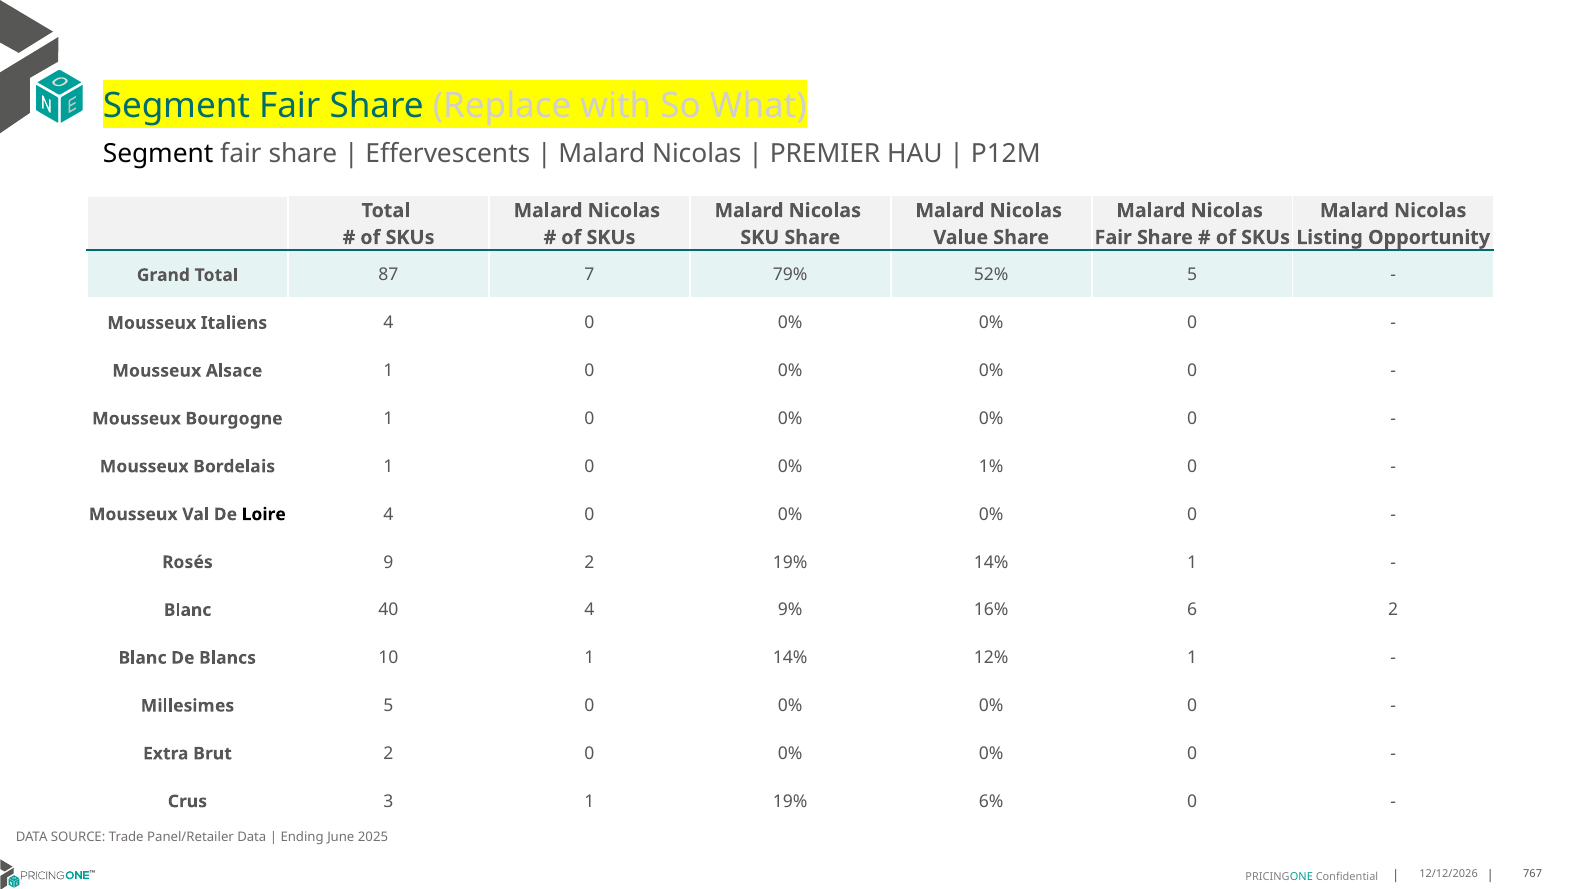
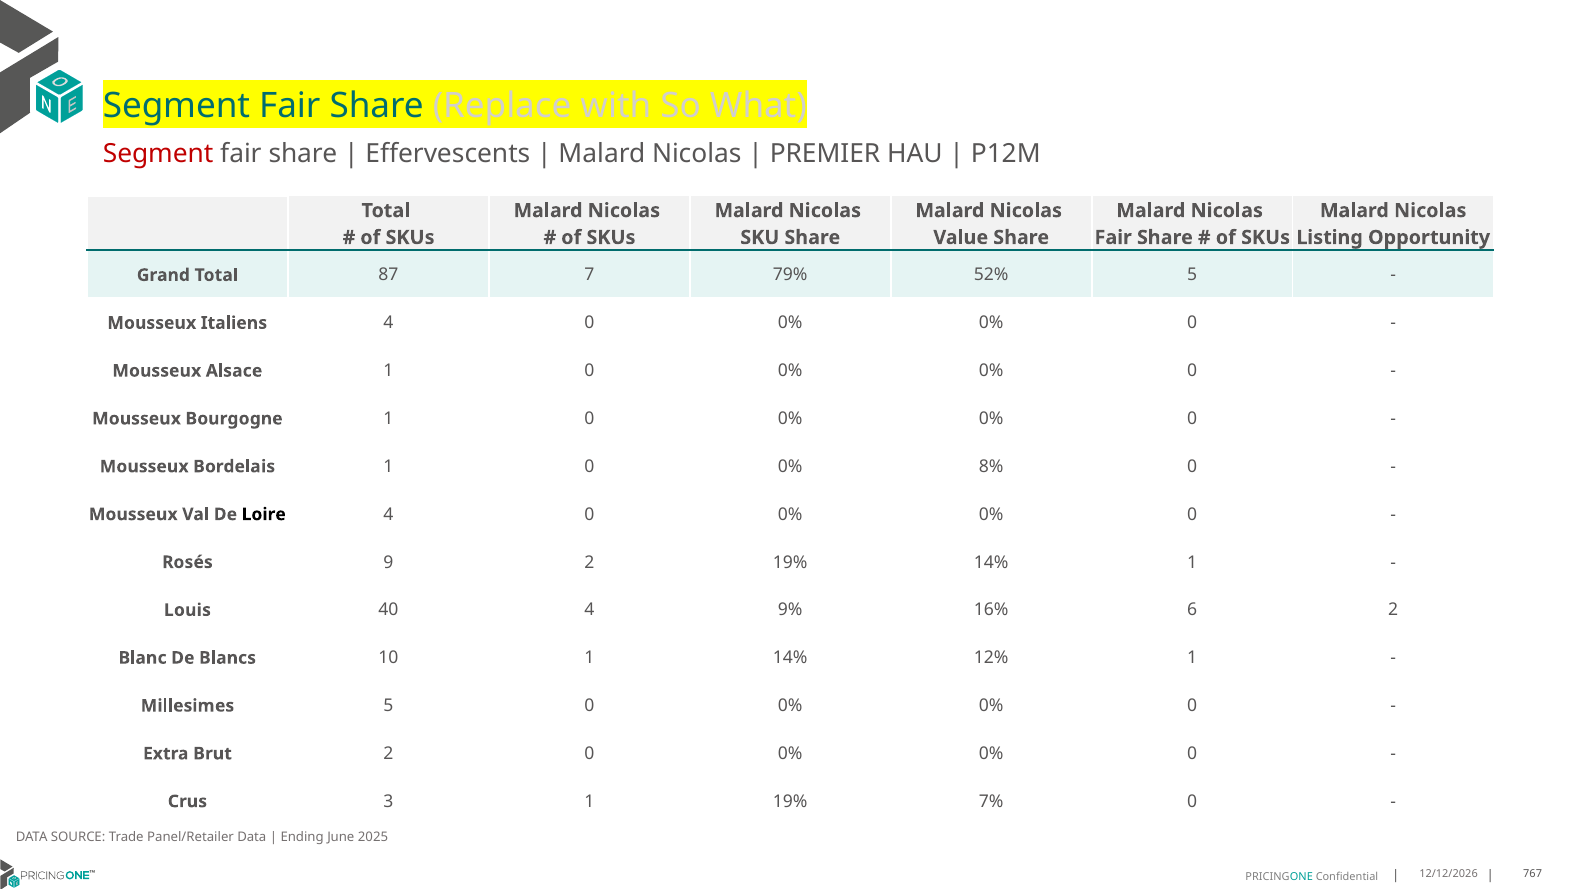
Segment at (158, 154) colour: black -> red
1%: 1% -> 8%
Blanc at (188, 610): Blanc -> Louis
6%: 6% -> 7%
